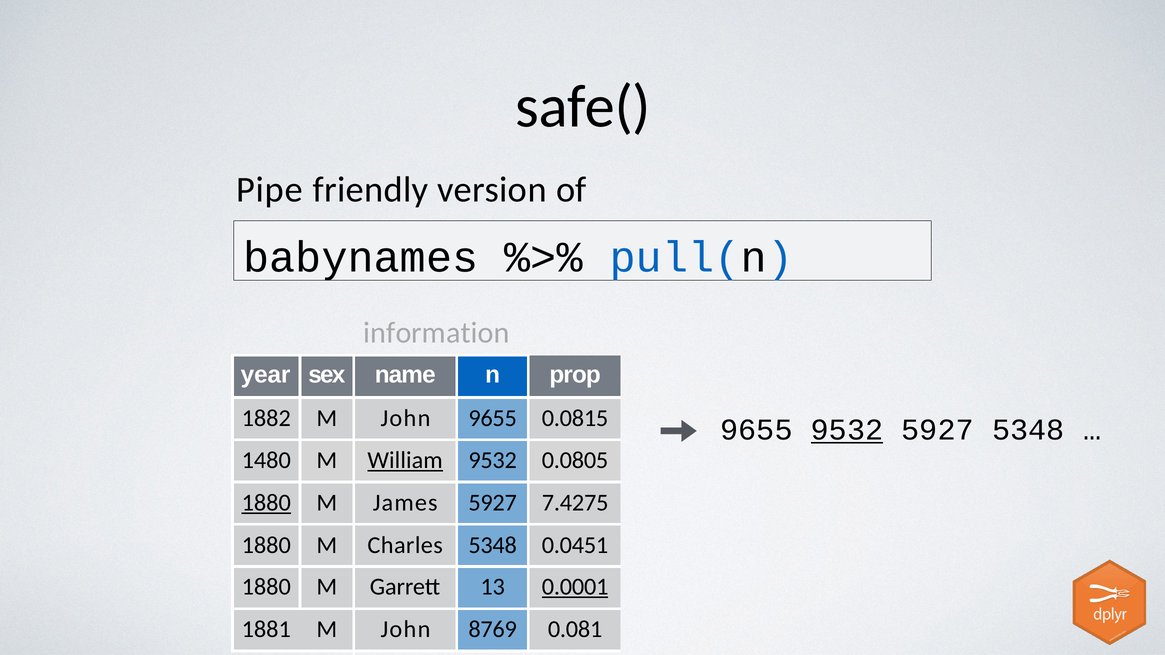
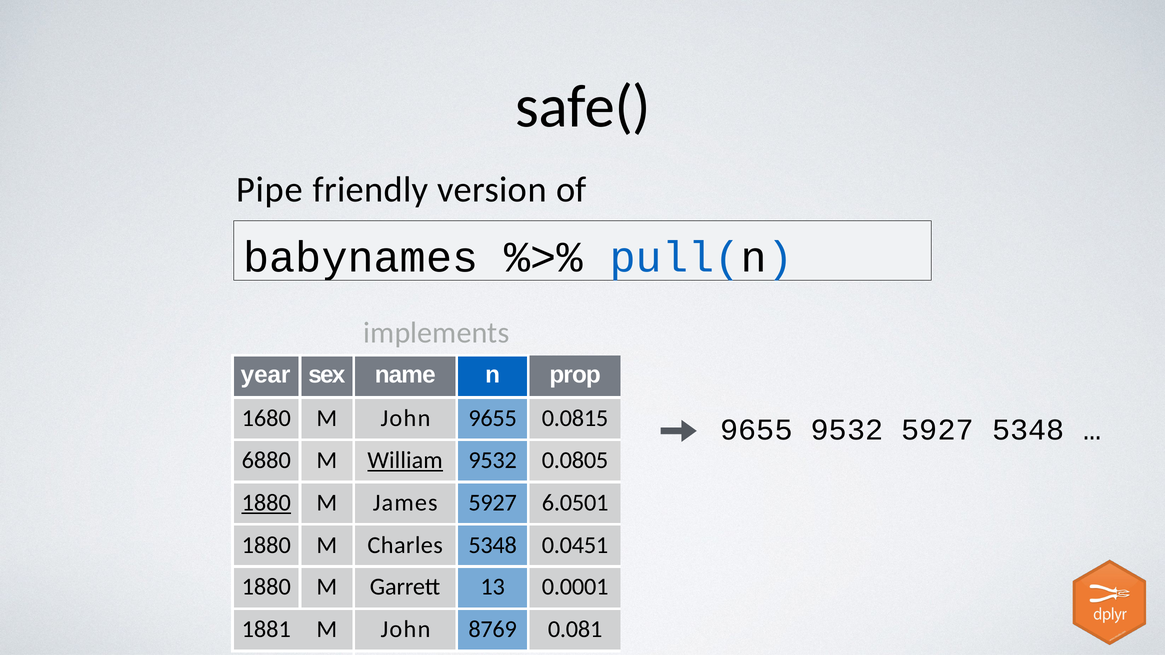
information: information -> implements
1882: 1882 -> 1680
9532 at (847, 430) underline: present -> none
1480: 1480 -> 6880
7.4275: 7.4275 -> 6.0501
0.0001 underline: present -> none
